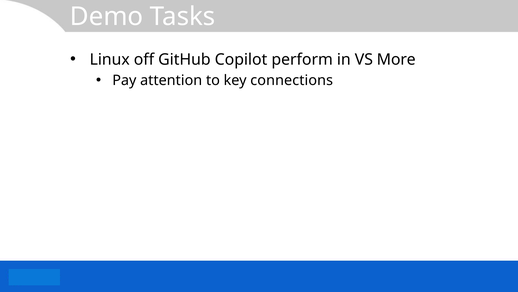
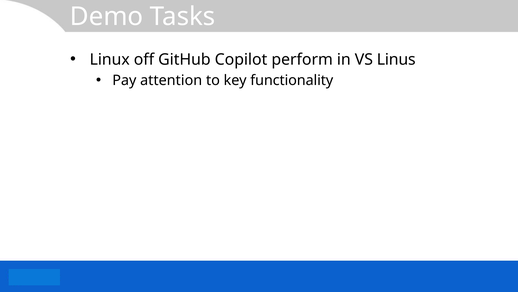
More: More -> Linus
connections: connections -> functionality
